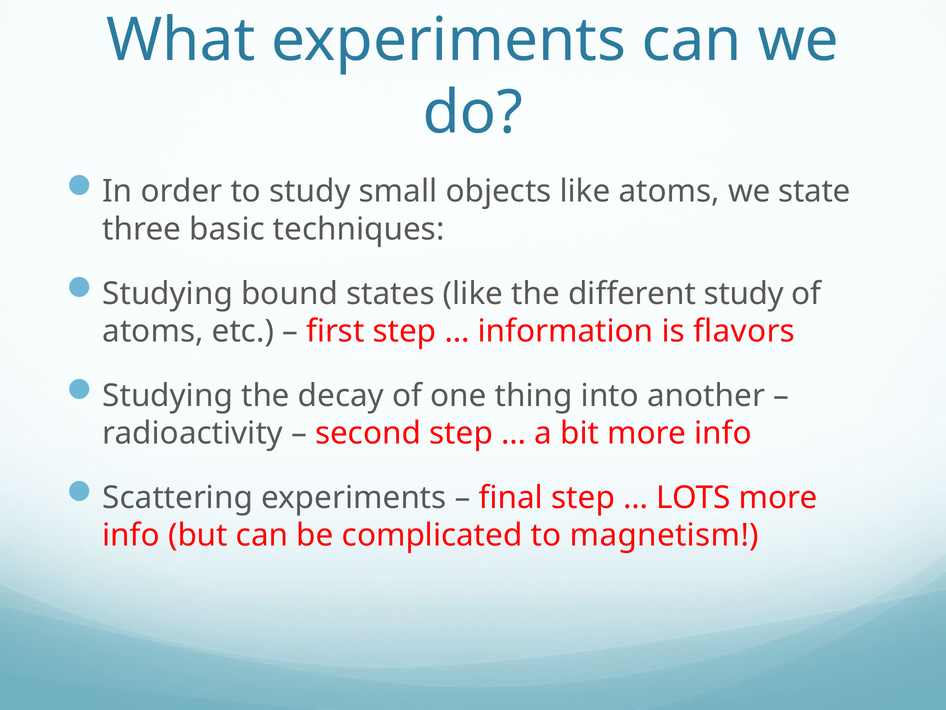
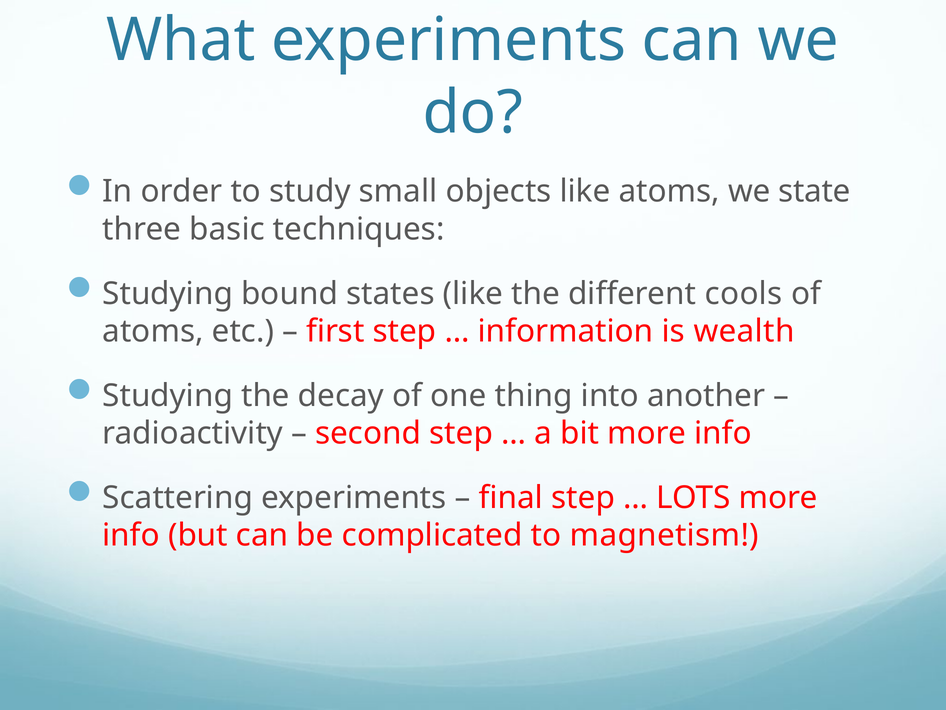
different study: study -> cools
flavors: flavors -> wealth
